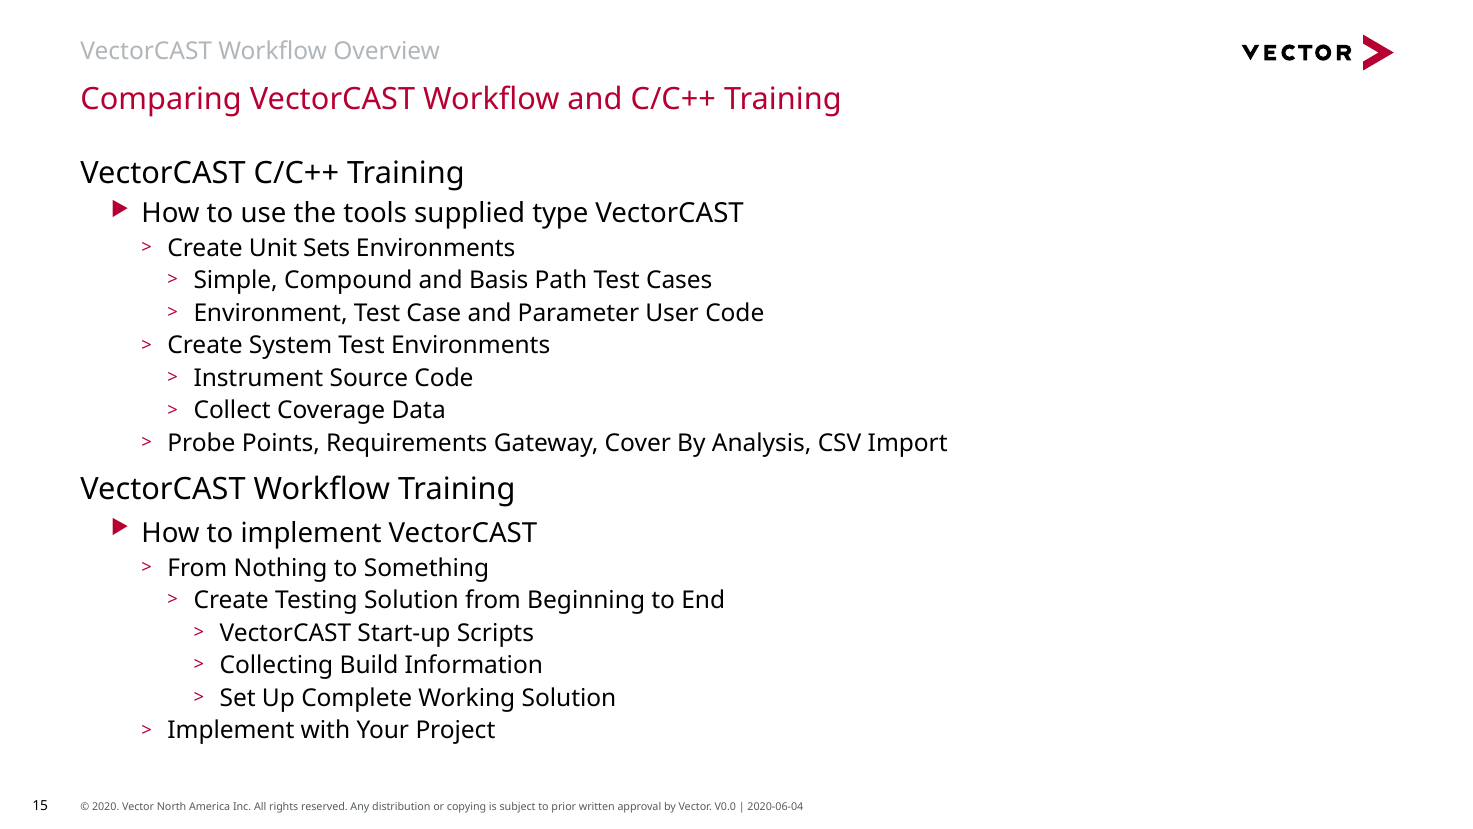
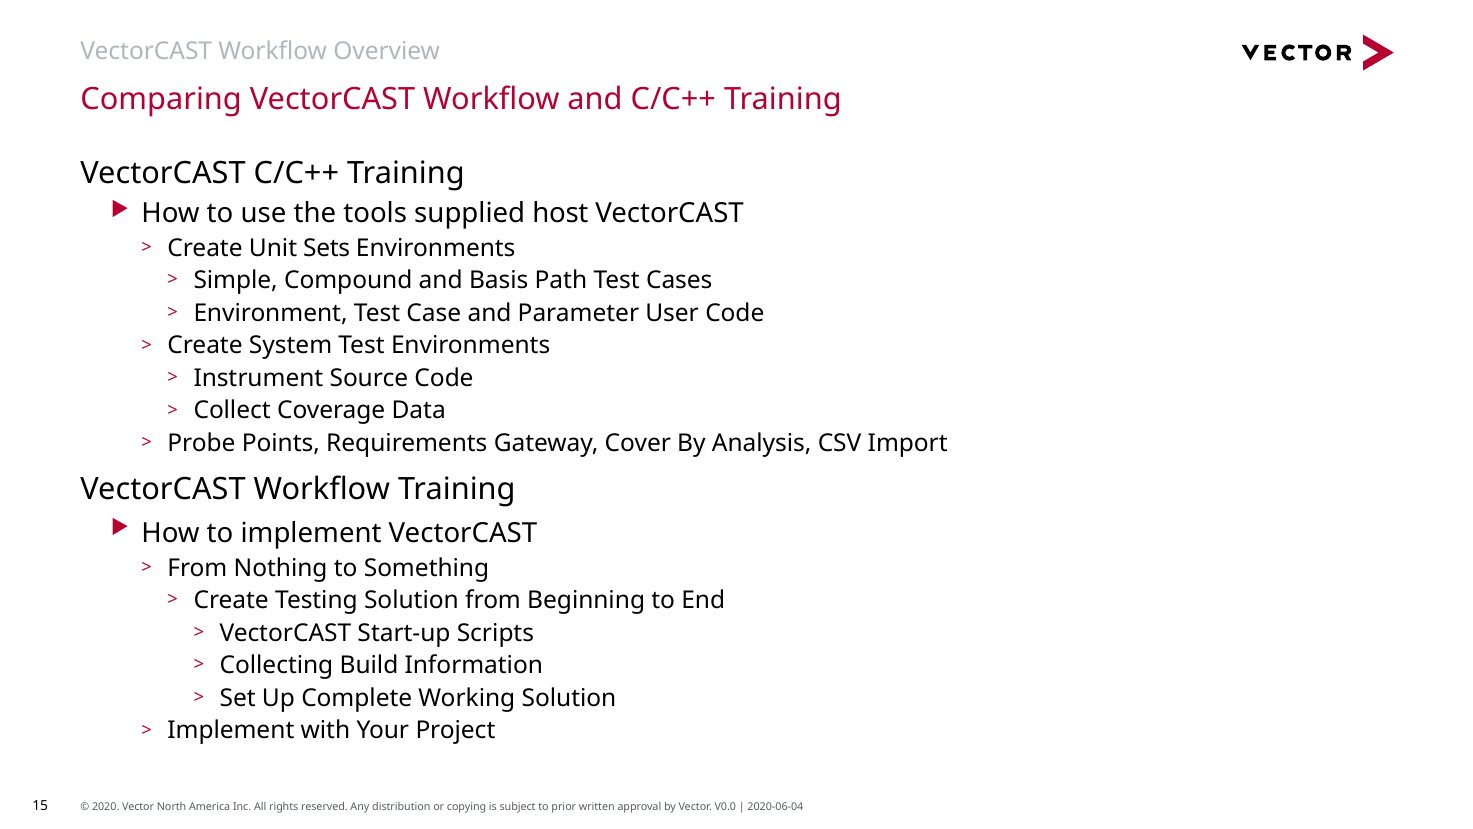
type: type -> host
